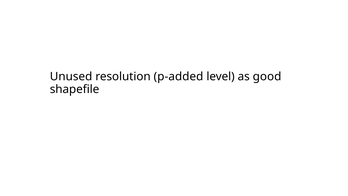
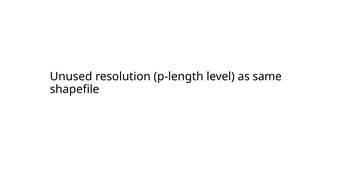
p-added: p-added -> p-length
good: good -> same
